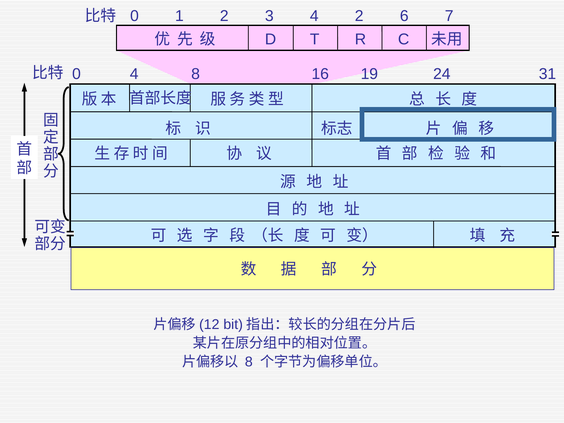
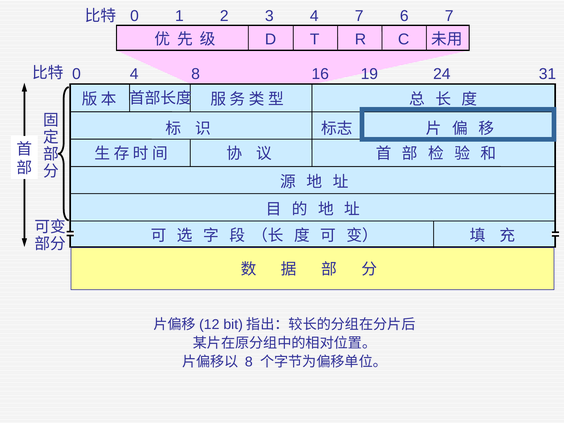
4 2: 2 -> 7
